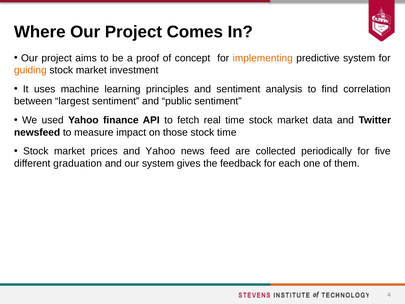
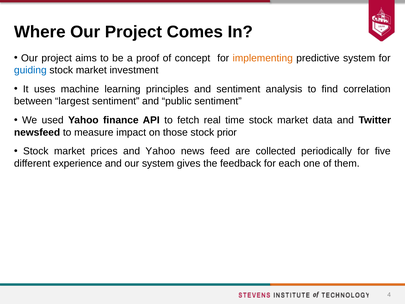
guiding colour: orange -> blue
stock time: time -> prior
graduation: graduation -> experience
